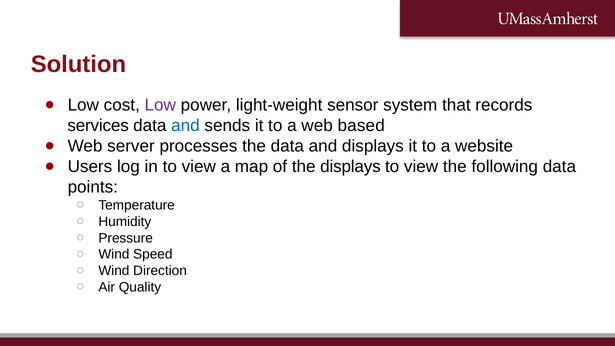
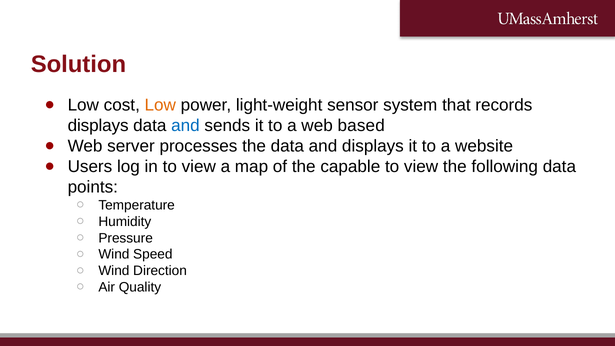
Low at (160, 105) colour: purple -> orange
services at (98, 125): services -> displays
the displays: displays -> capable
